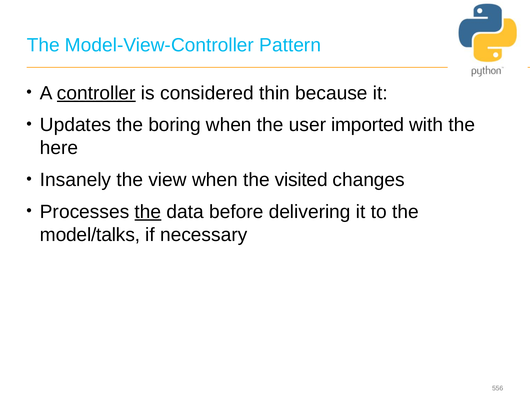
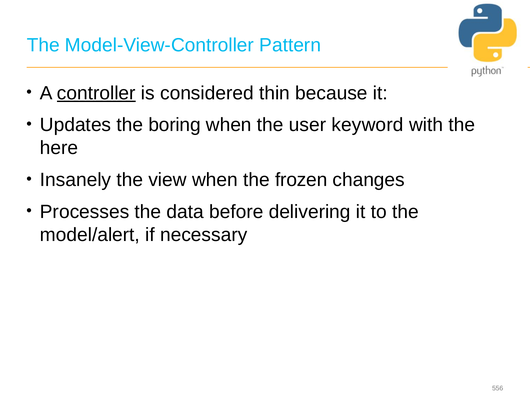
imported: imported -> keyword
visited: visited -> frozen
the at (148, 211) underline: present -> none
model/talks: model/talks -> model/alert
